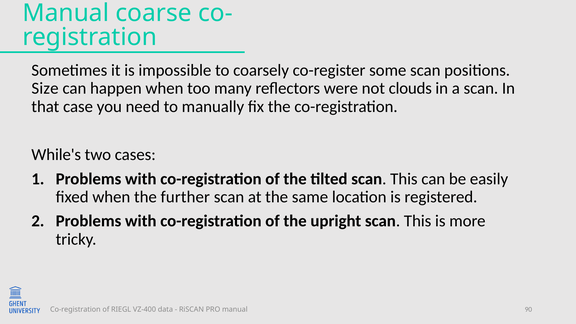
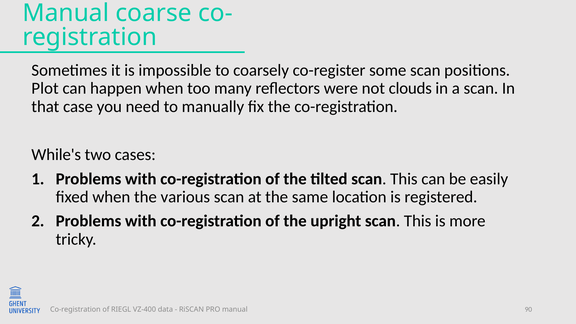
Size: Size -> Plot
further: further -> various
